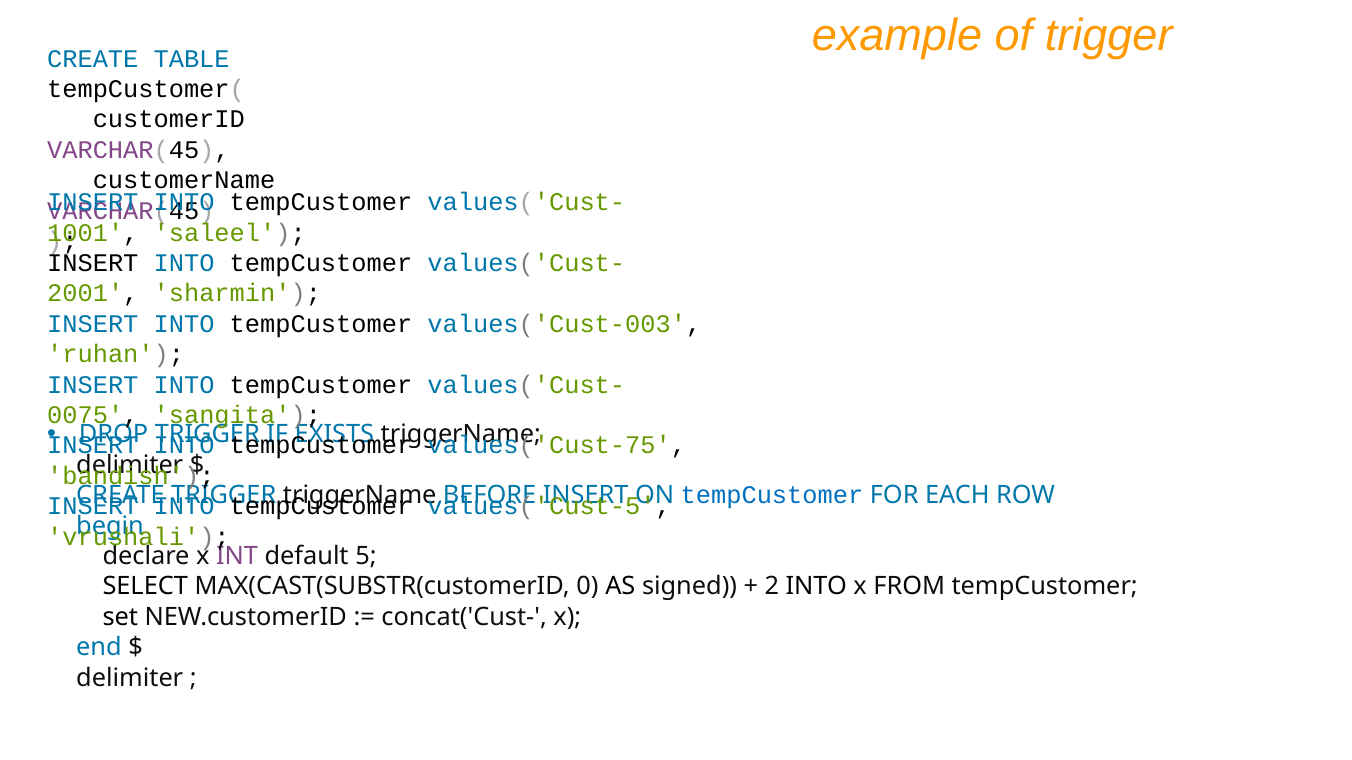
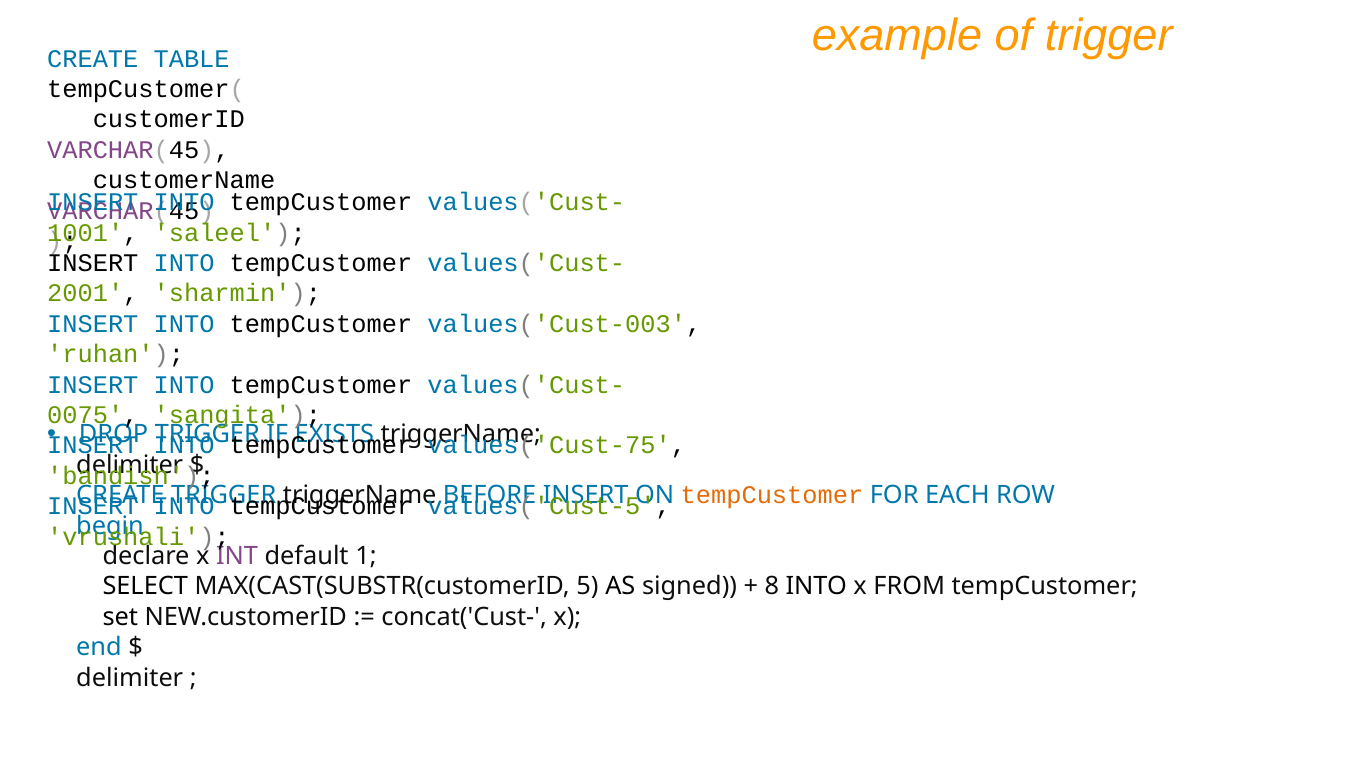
tempCustomer at (772, 496) colour: blue -> orange
5: 5 -> 1
0: 0 -> 5
2: 2 -> 8
